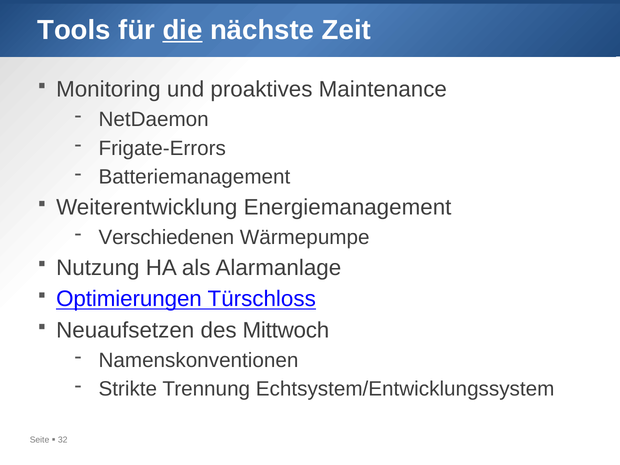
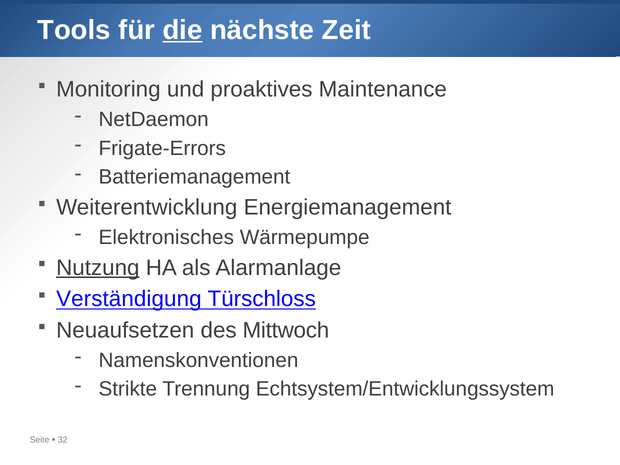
Verschiedenen: Verschiedenen -> Elektronisches
Nutzung underline: none -> present
Optimierungen: Optimierungen -> Verständigung
